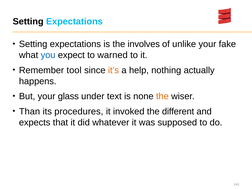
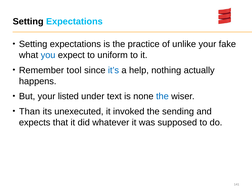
involves: involves -> practice
warned: warned -> uniform
it’s colour: orange -> blue
glass: glass -> listed
the at (162, 96) colour: orange -> blue
procedures: procedures -> unexecuted
different: different -> sending
